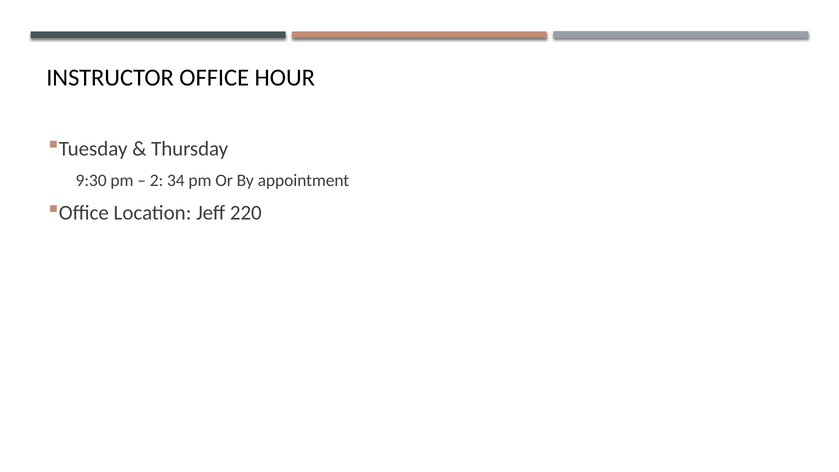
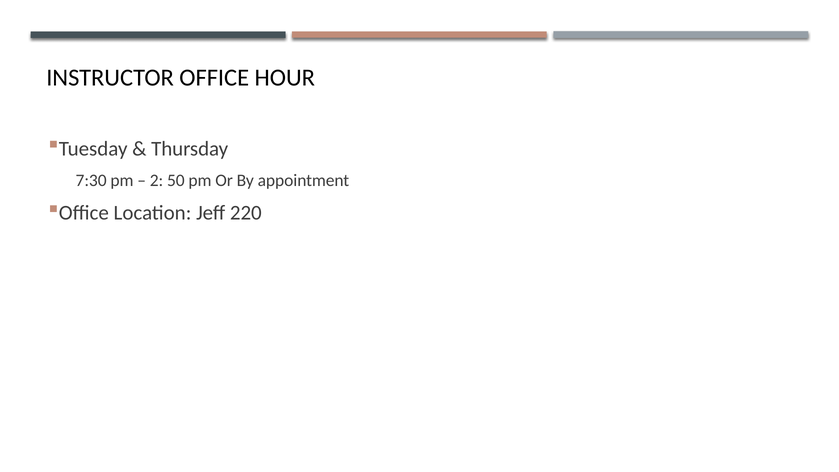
9:30: 9:30 -> 7:30
34: 34 -> 50
